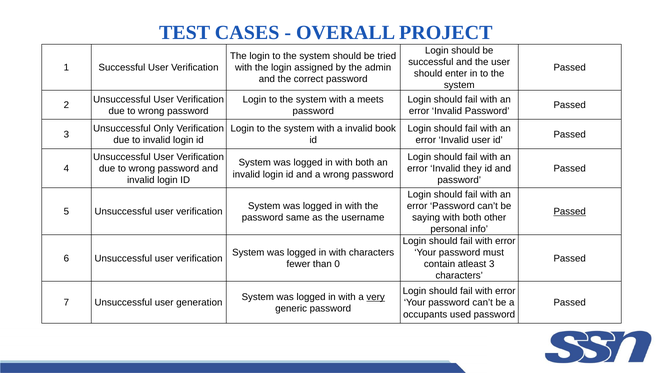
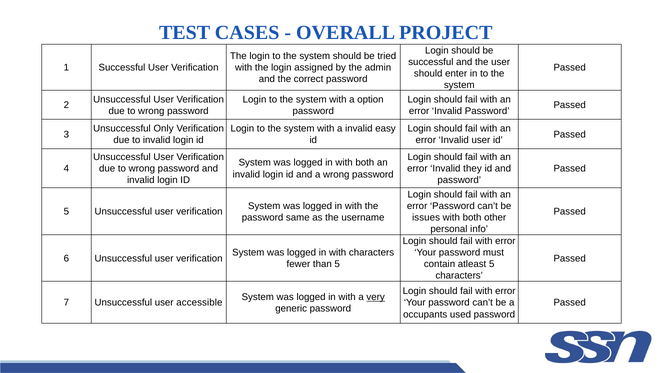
meets: meets -> option
book: book -> easy
Passed at (570, 212) underline: present -> none
saying: saying -> issues
than 0: 0 -> 5
atleast 3: 3 -> 5
generation: generation -> accessible
